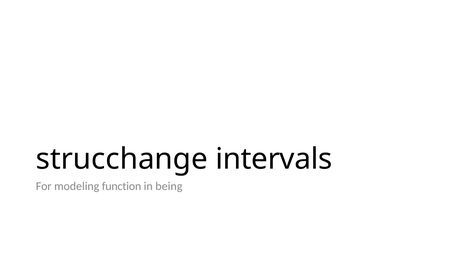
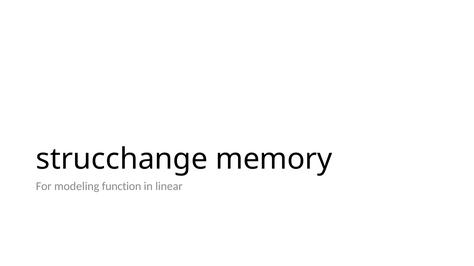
intervals: intervals -> memory
being: being -> linear
